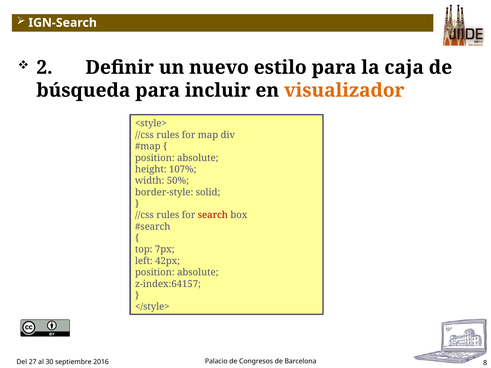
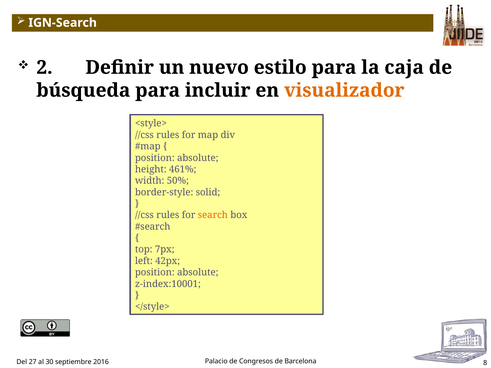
107%: 107% -> 461%
search colour: red -> orange
z-index:64157: z-index:64157 -> z-index:10001
